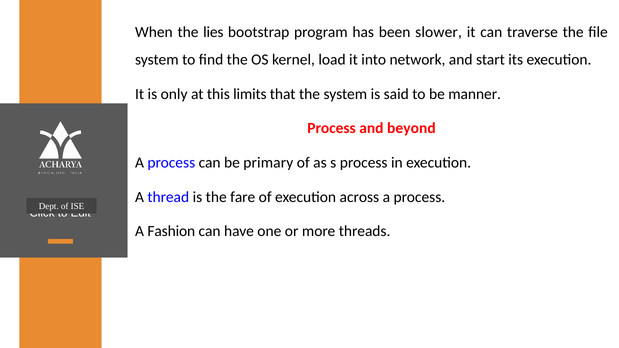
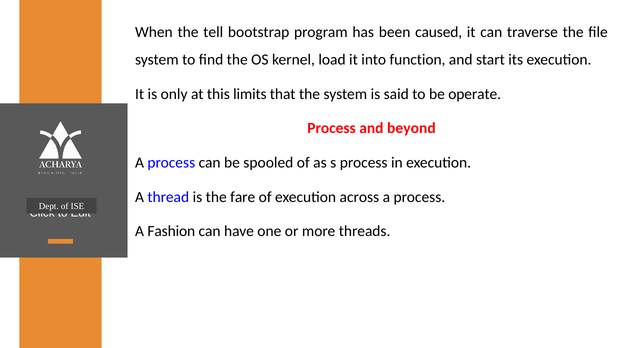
lies: lies -> tell
slower: slower -> caused
network: network -> function
manner: manner -> operate
primary: primary -> spooled
